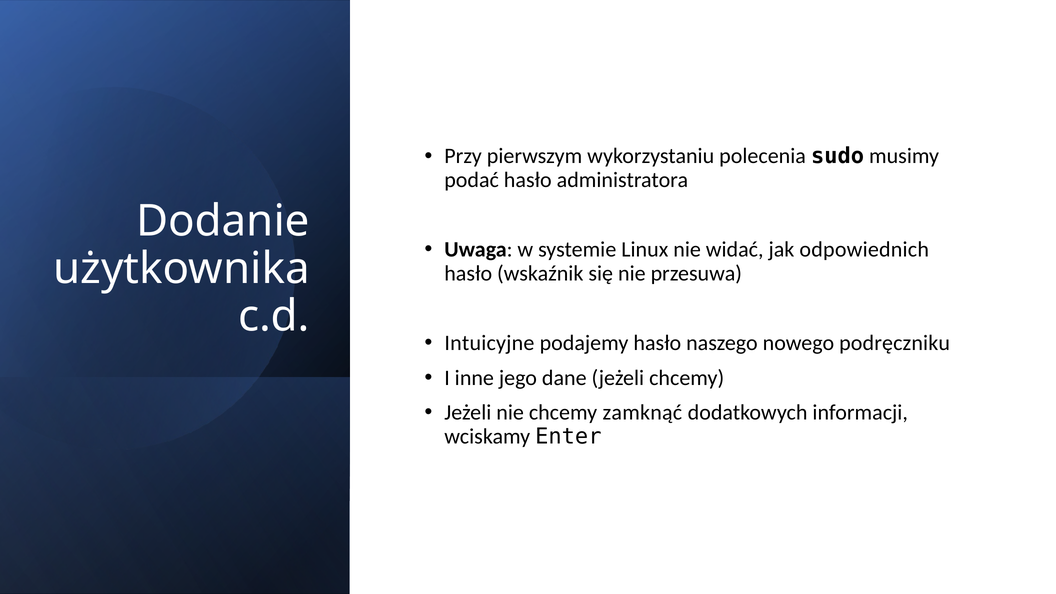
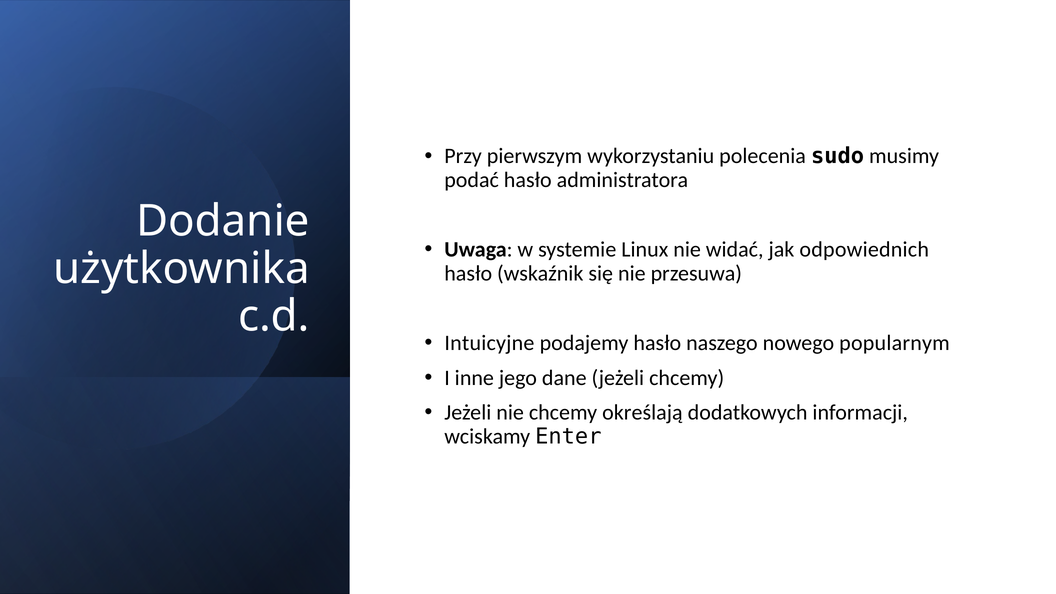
podręczniku: podręczniku -> popularnym
zamknąć: zamknąć -> określają
